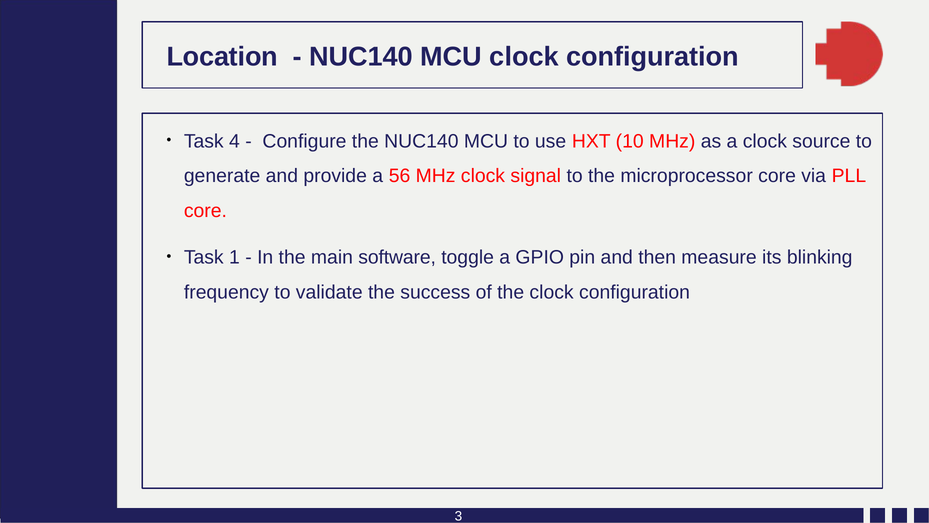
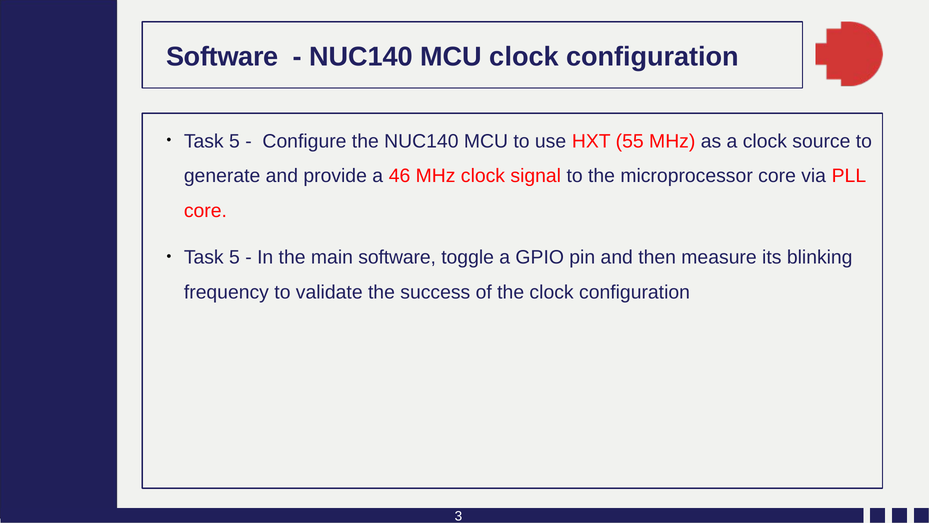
Location at (222, 57): Location -> Software
4 at (234, 141): 4 -> 5
10: 10 -> 55
56: 56 -> 46
1 at (234, 257): 1 -> 5
